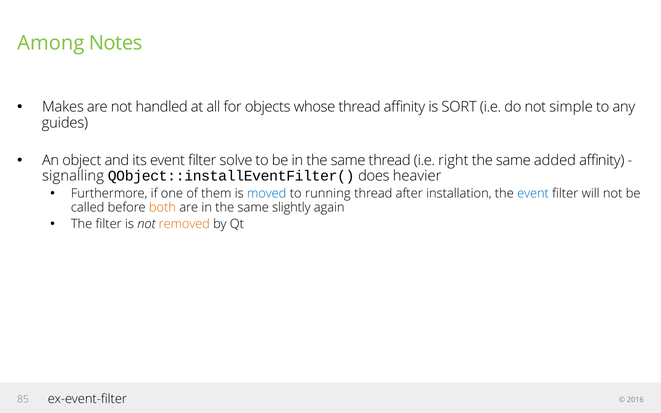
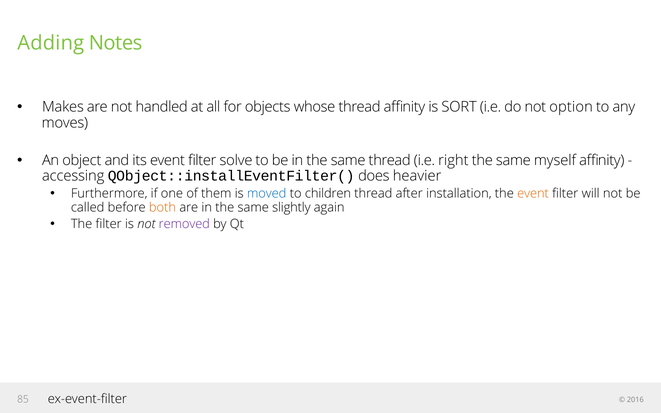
Among: Among -> Adding
simple: simple -> option
guides: guides -> moves
added: added -> myself
signalling: signalling -> accessing
running: running -> children
event at (533, 194) colour: blue -> orange
removed colour: orange -> purple
